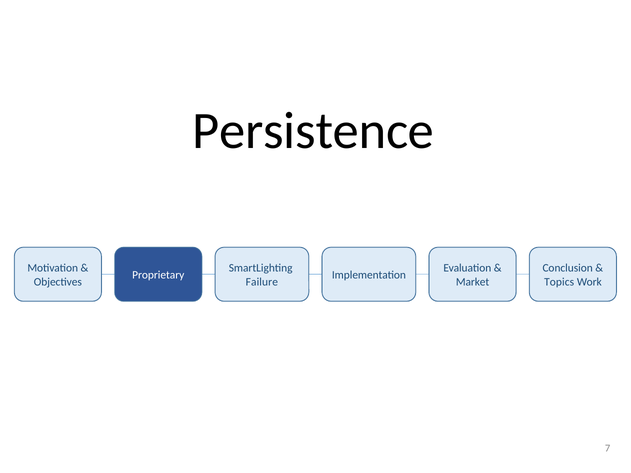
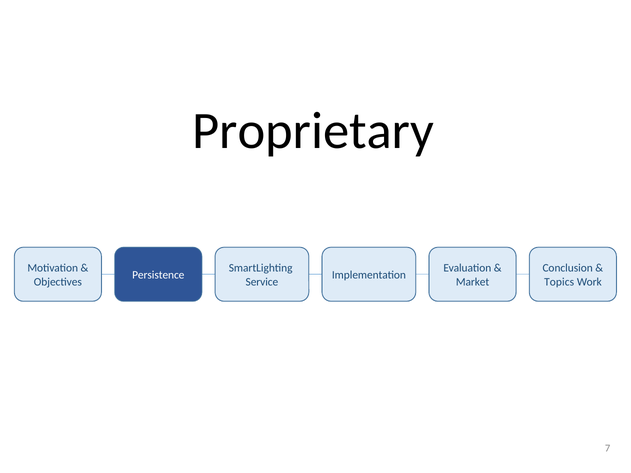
Persistence: Persistence -> Proprietary
Proprietary: Proprietary -> Persistence
Failure: Failure -> Service
